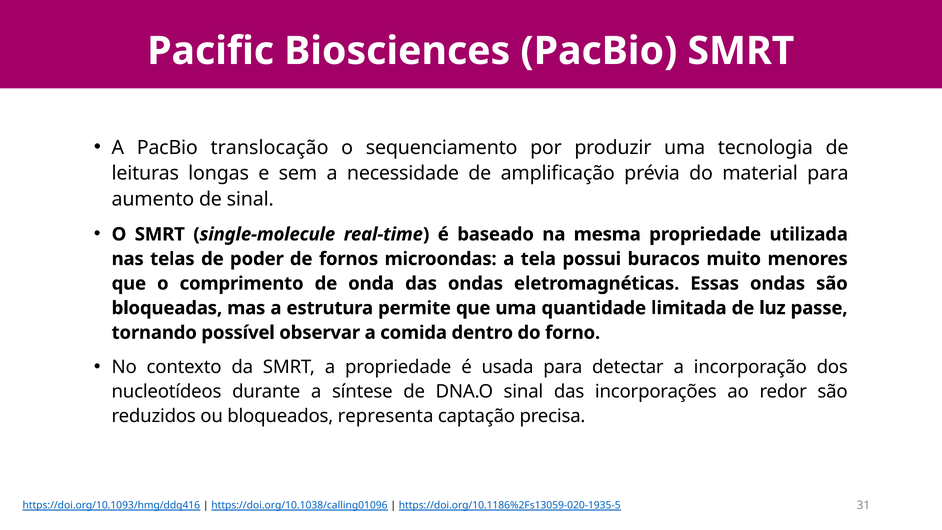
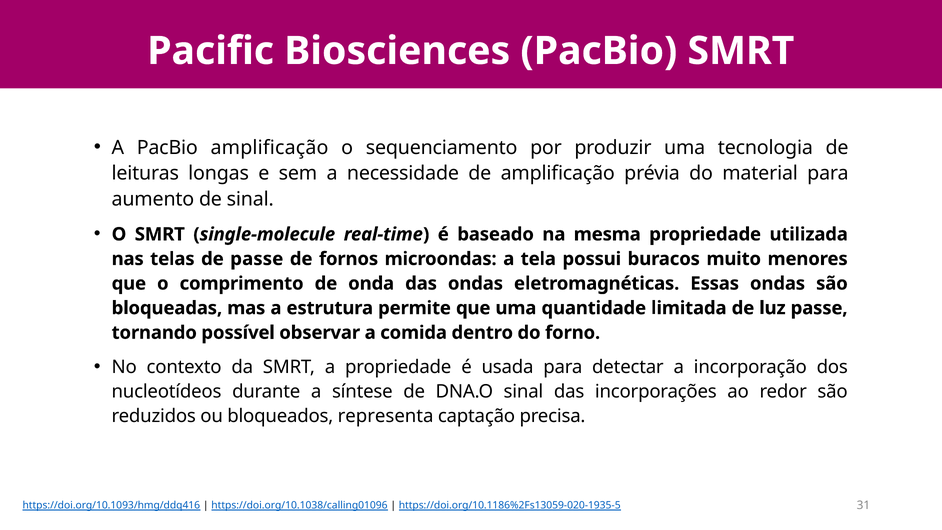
PacBio translocação: translocação -> amplificação
de poder: poder -> passe
